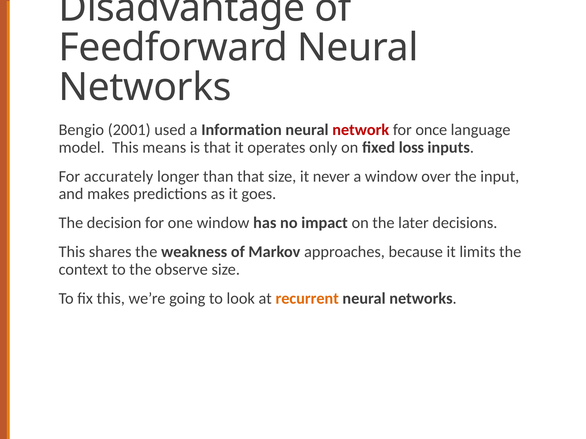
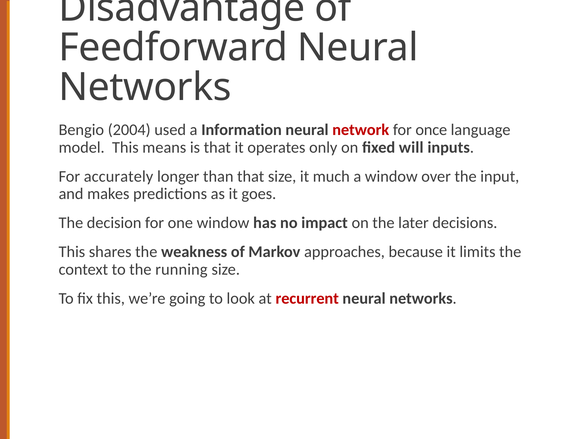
2001: 2001 -> 2004
loss: loss -> will
never: never -> much
observe: observe -> running
recurrent colour: orange -> red
